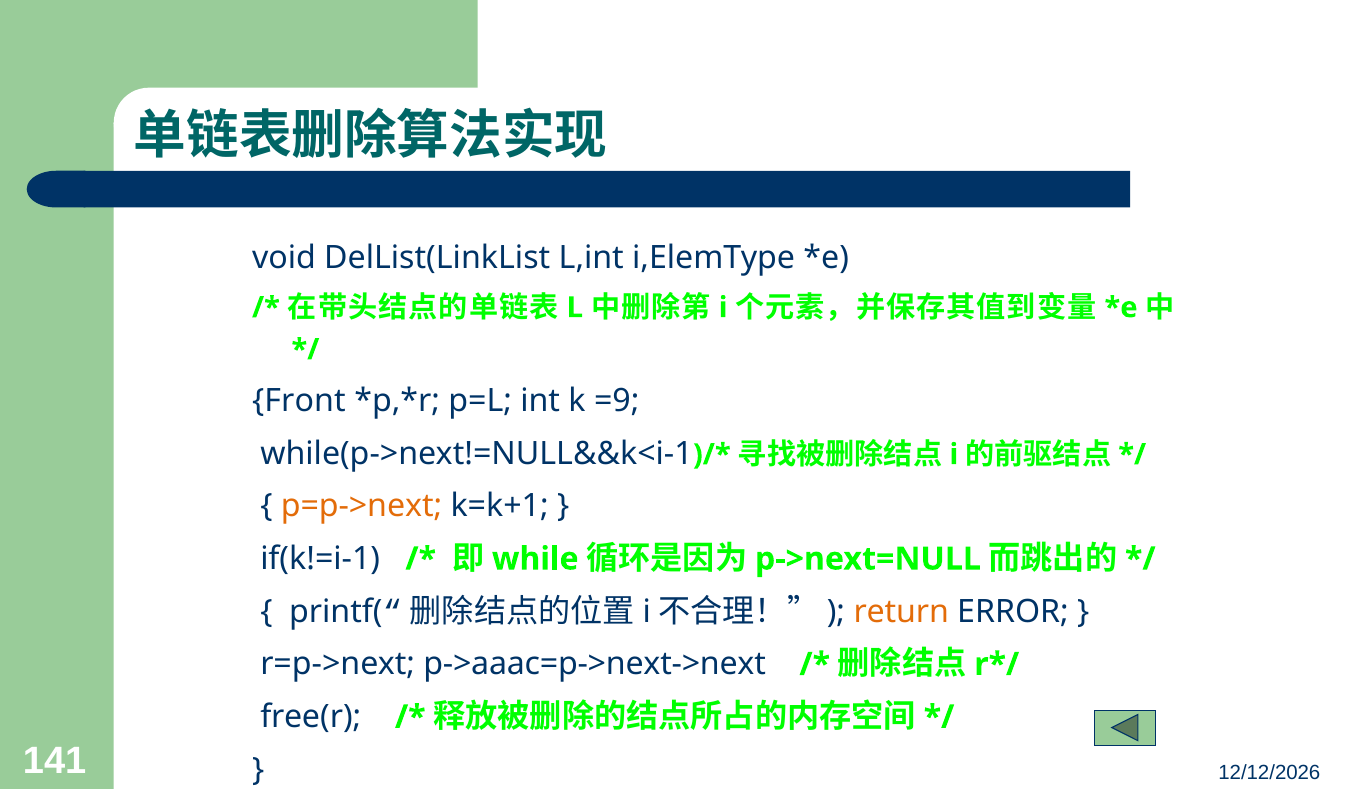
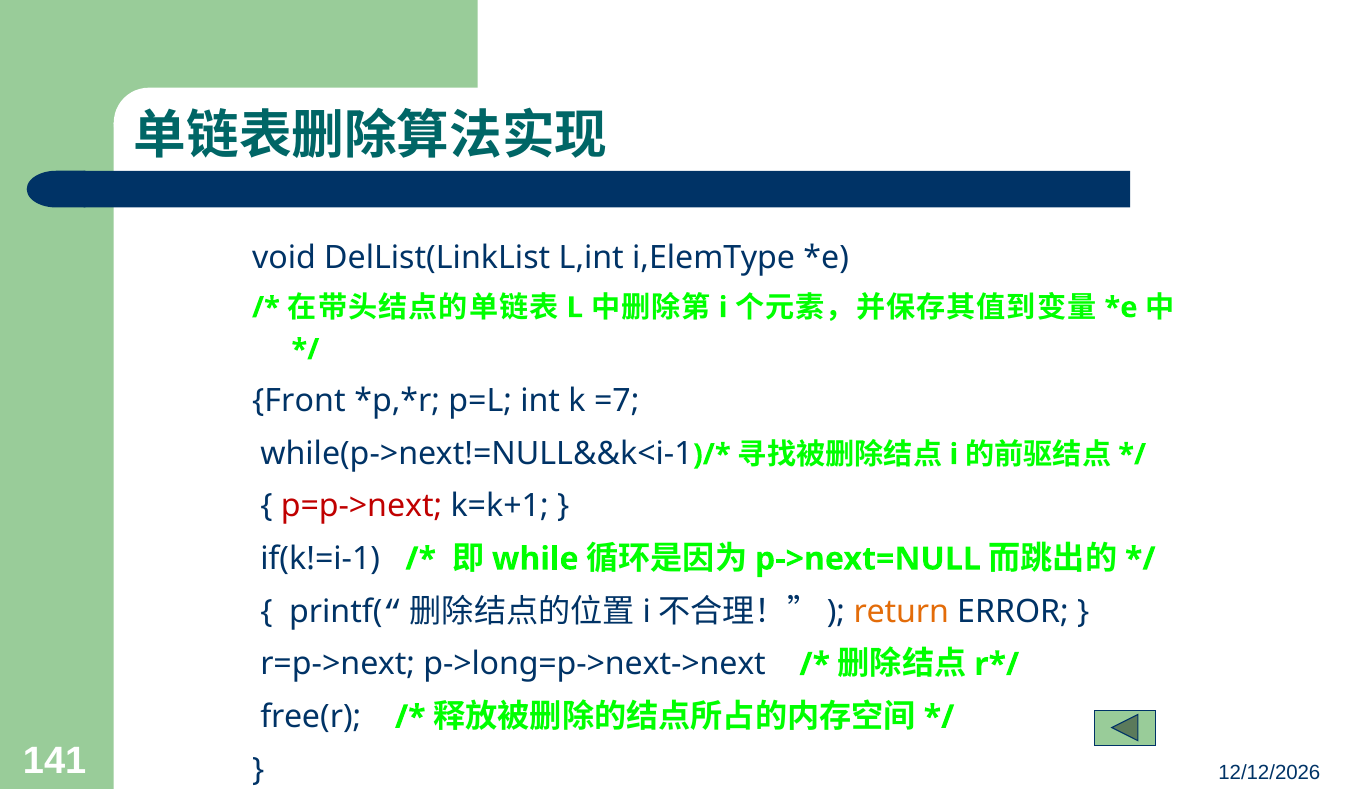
=9: =9 -> =7
p=p->next colour: orange -> red
p->aaac=p->next->next: p->aaac=p->next->next -> p->long=p->next->next
